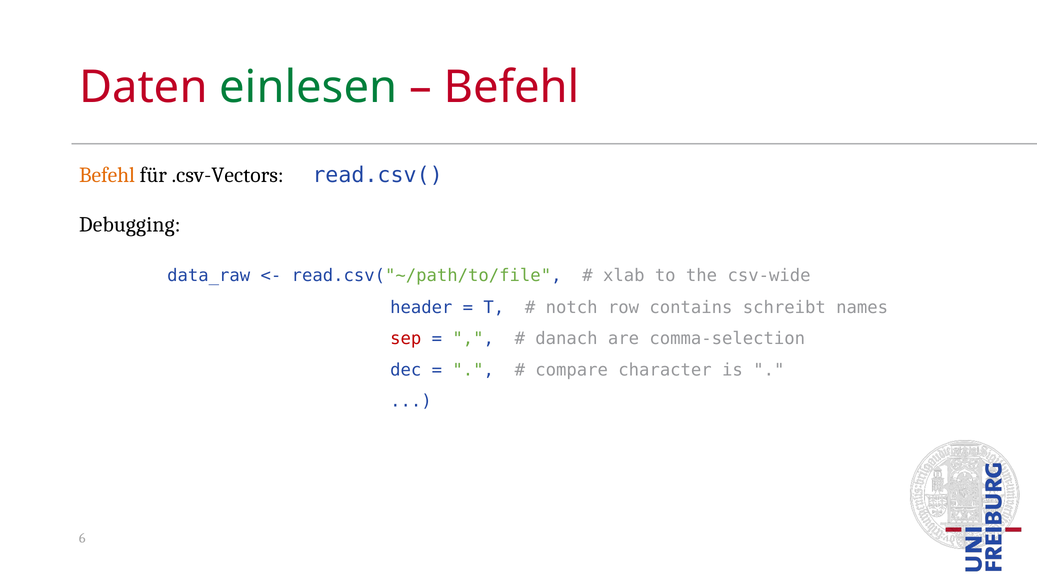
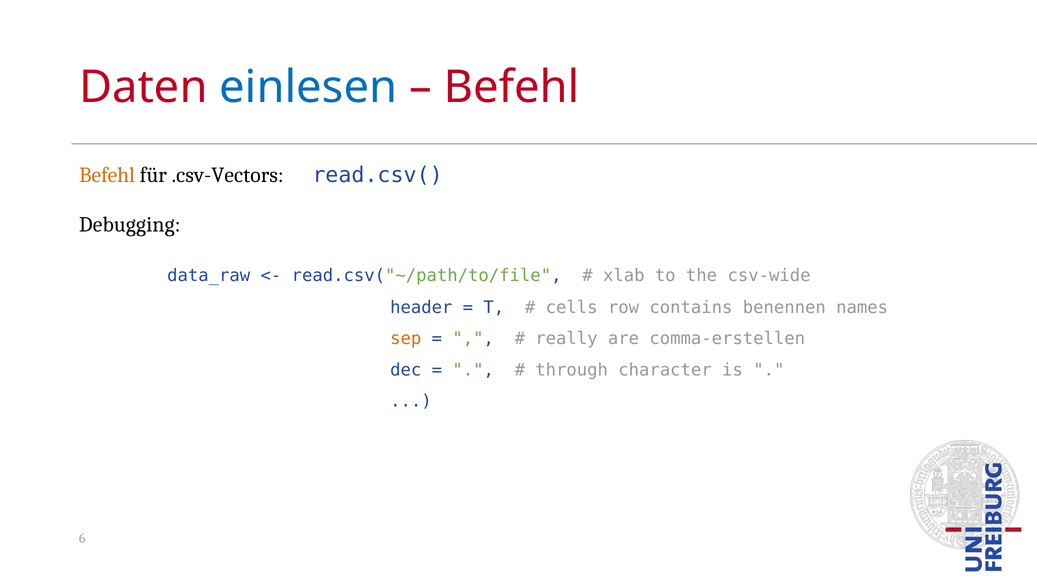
einlesen colour: green -> blue
notch: notch -> cells
schreibt: schreibt -> benennen
sep colour: red -> orange
danach: danach -> really
comma-selection: comma-selection -> comma-erstellen
compare: compare -> through
